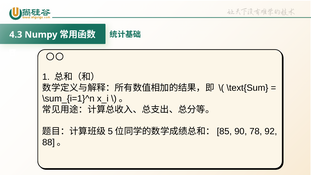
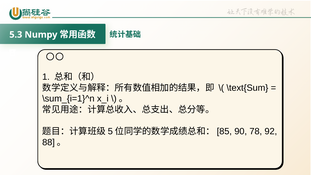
4.3: 4.3 -> 5.3
